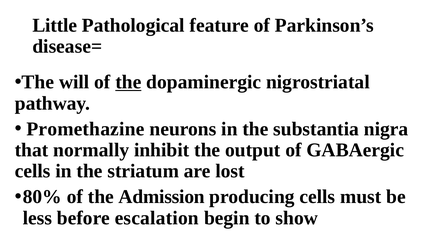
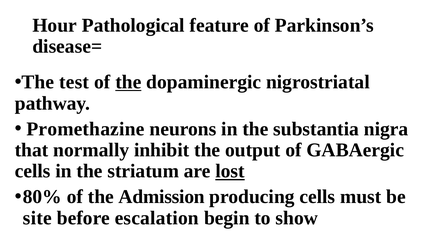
Little: Little -> Hour
will: will -> test
lost underline: none -> present
less: less -> site
